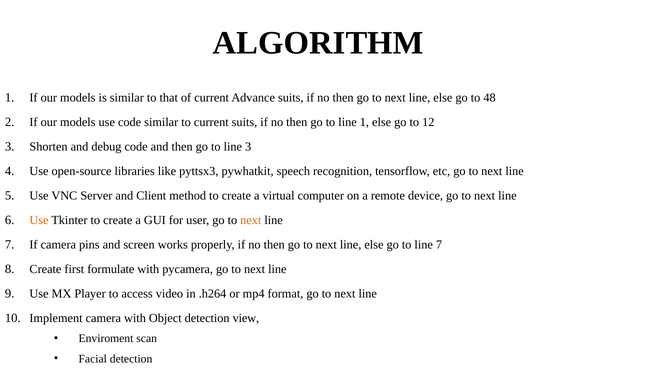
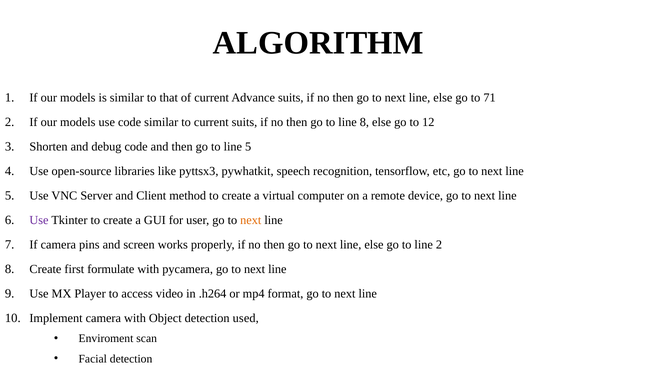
48: 48 -> 71
line 1: 1 -> 8
to line 3: 3 -> 5
Use at (39, 221) colour: orange -> purple
to line 7: 7 -> 2
view: view -> used
